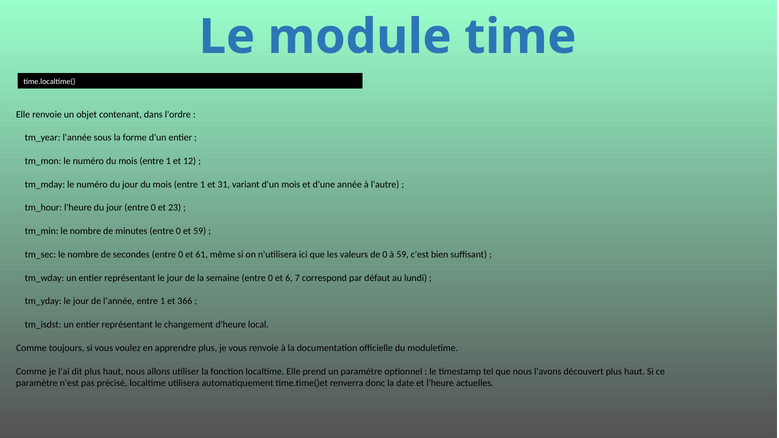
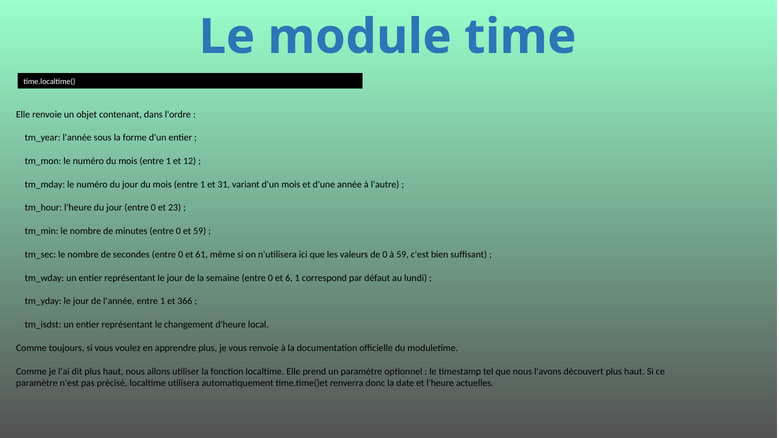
6 7: 7 -> 1
